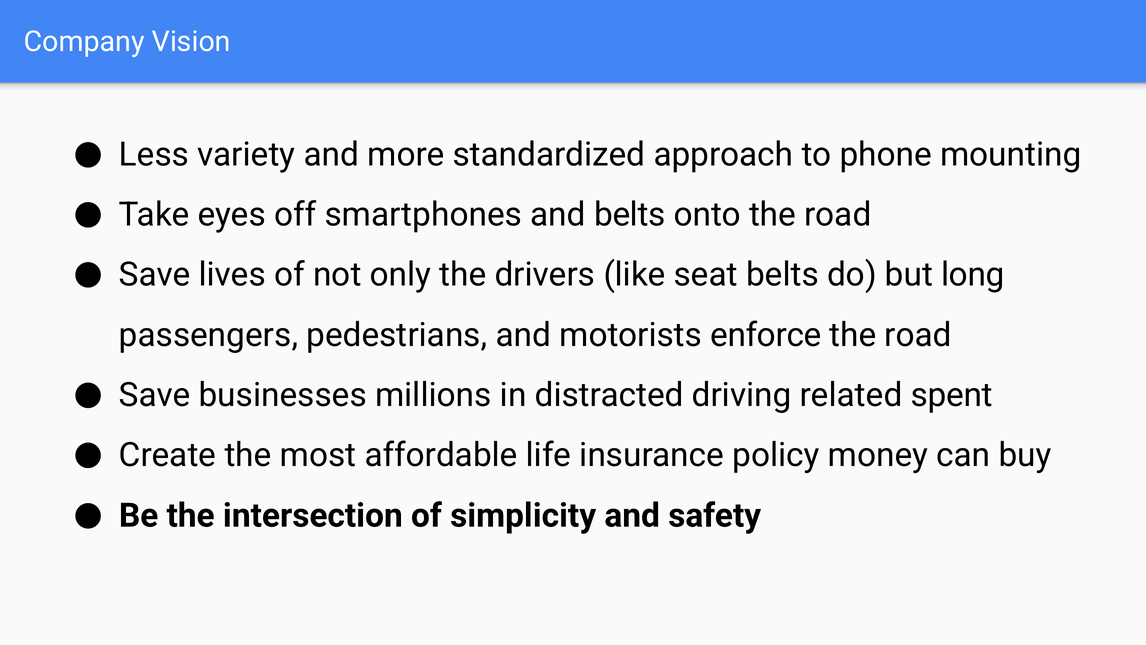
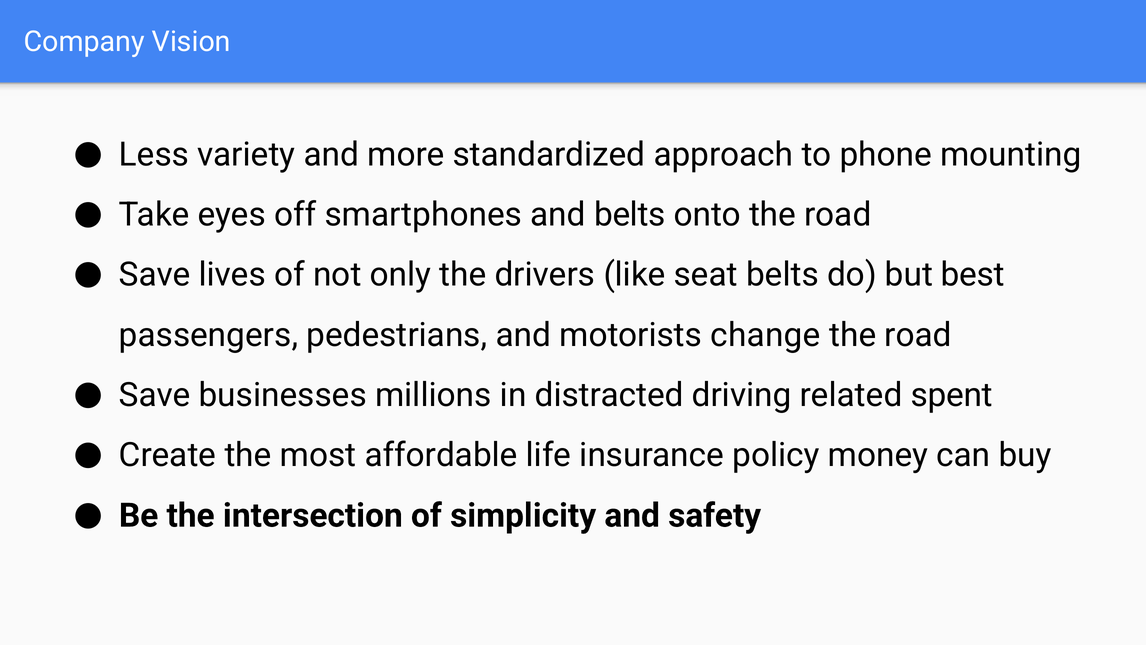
long: long -> best
enforce: enforce -> change
